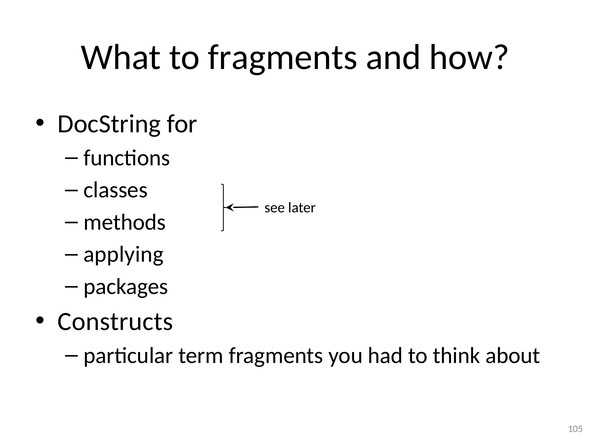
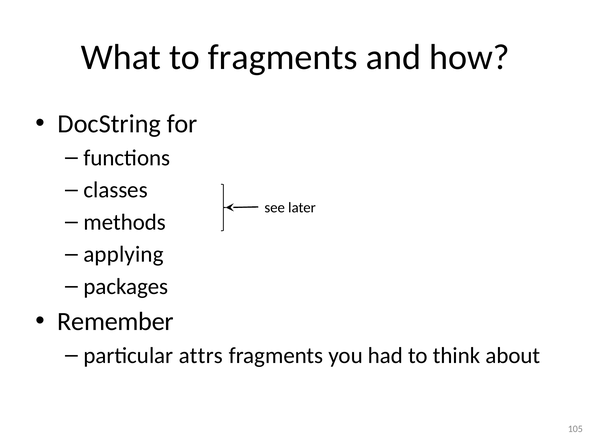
Constructs: Constructs -> Remember
term: term -> attrs
